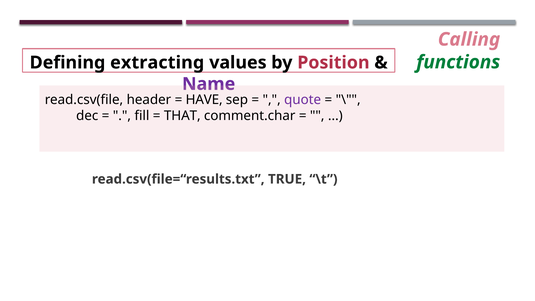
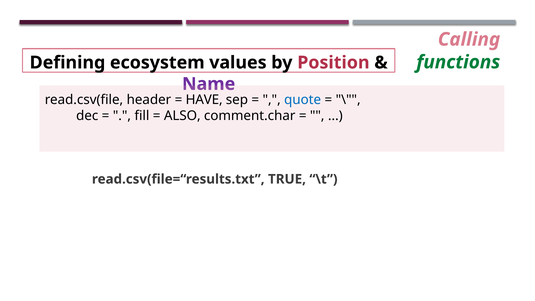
extracting: extracting -> ecosystem
quote colour: purple -> blue
THAT: THAT -> ALSO
